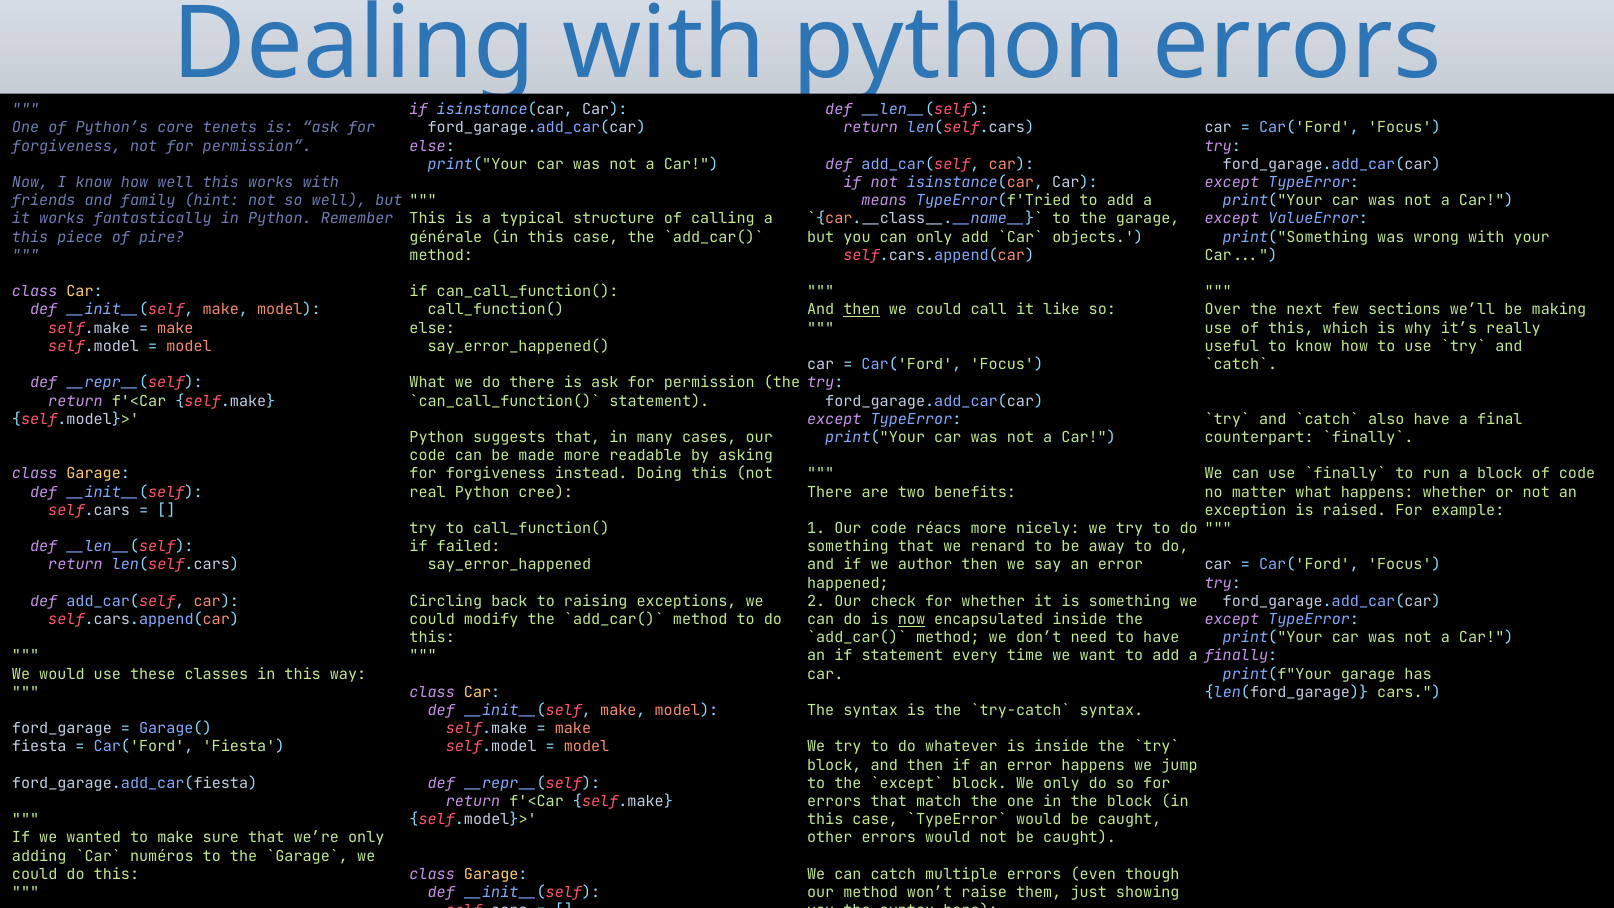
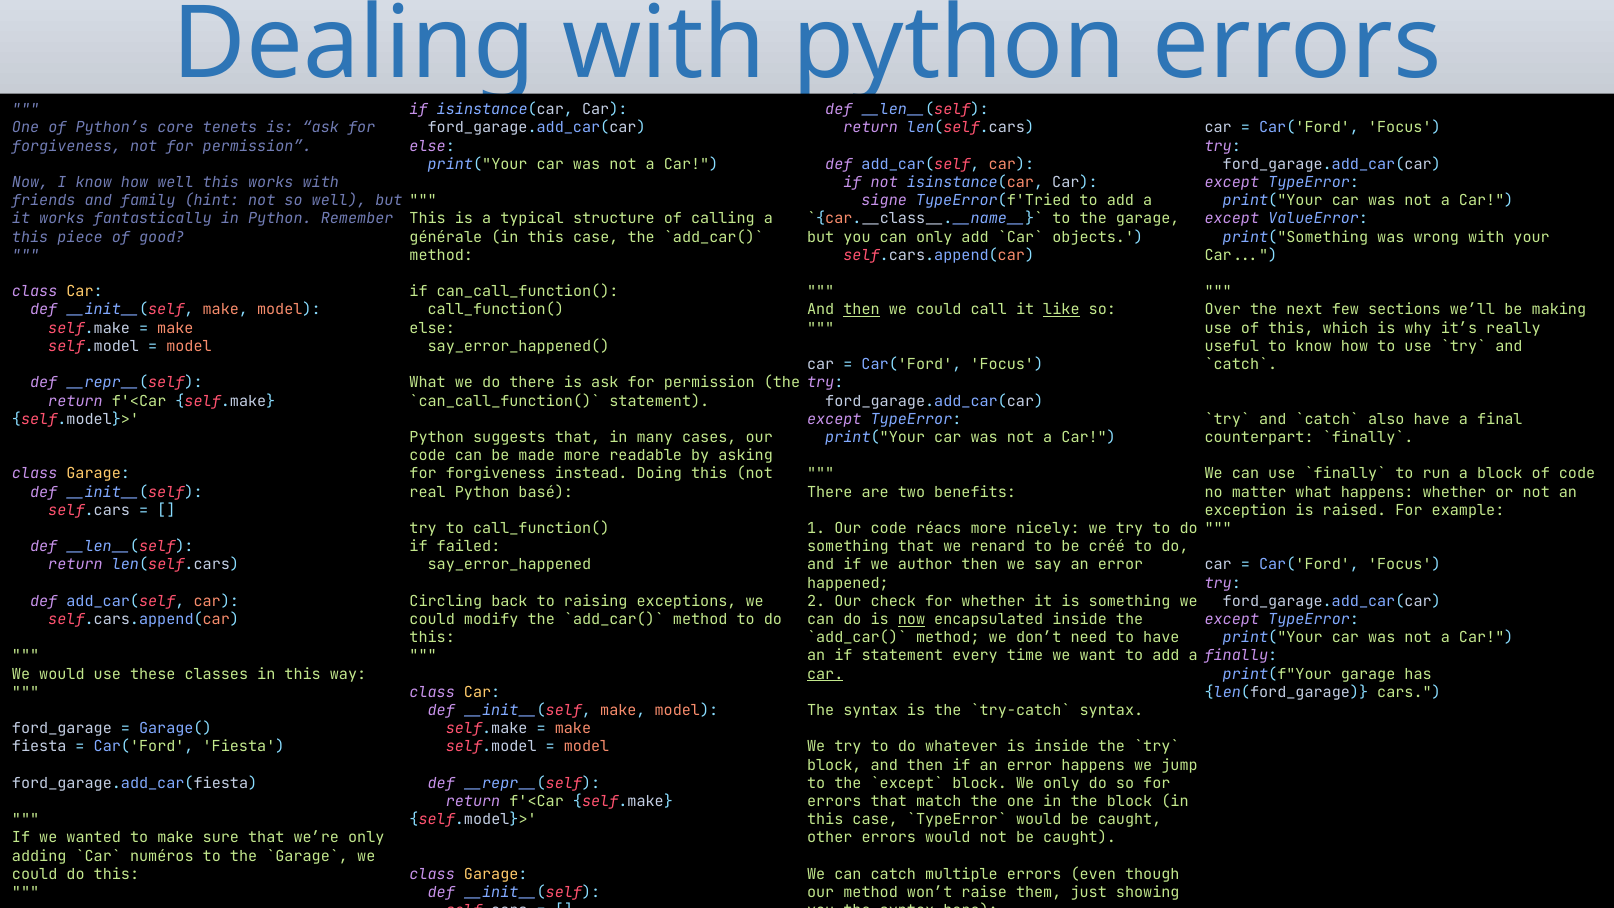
means: means -> signe
pire: pire -> good
like underline: none -> present
cree: cree -> basé
away: away -> créé
car at (825, 674) underline: none -> present
